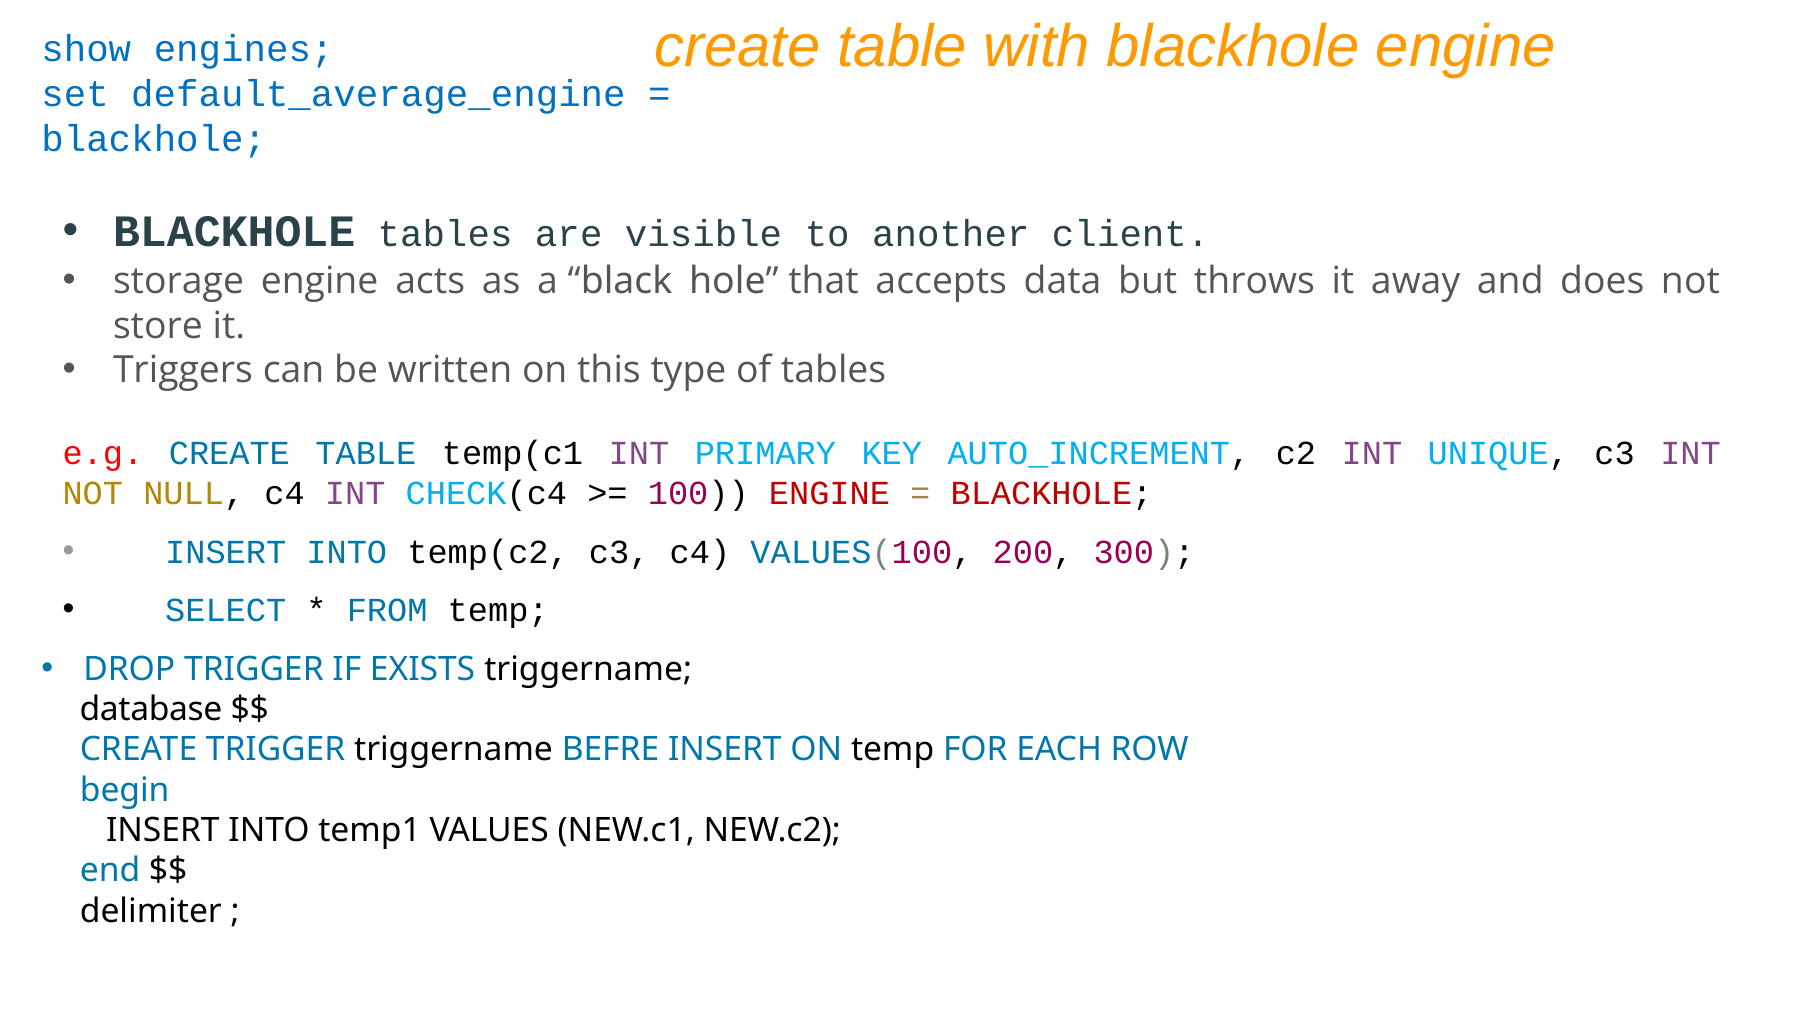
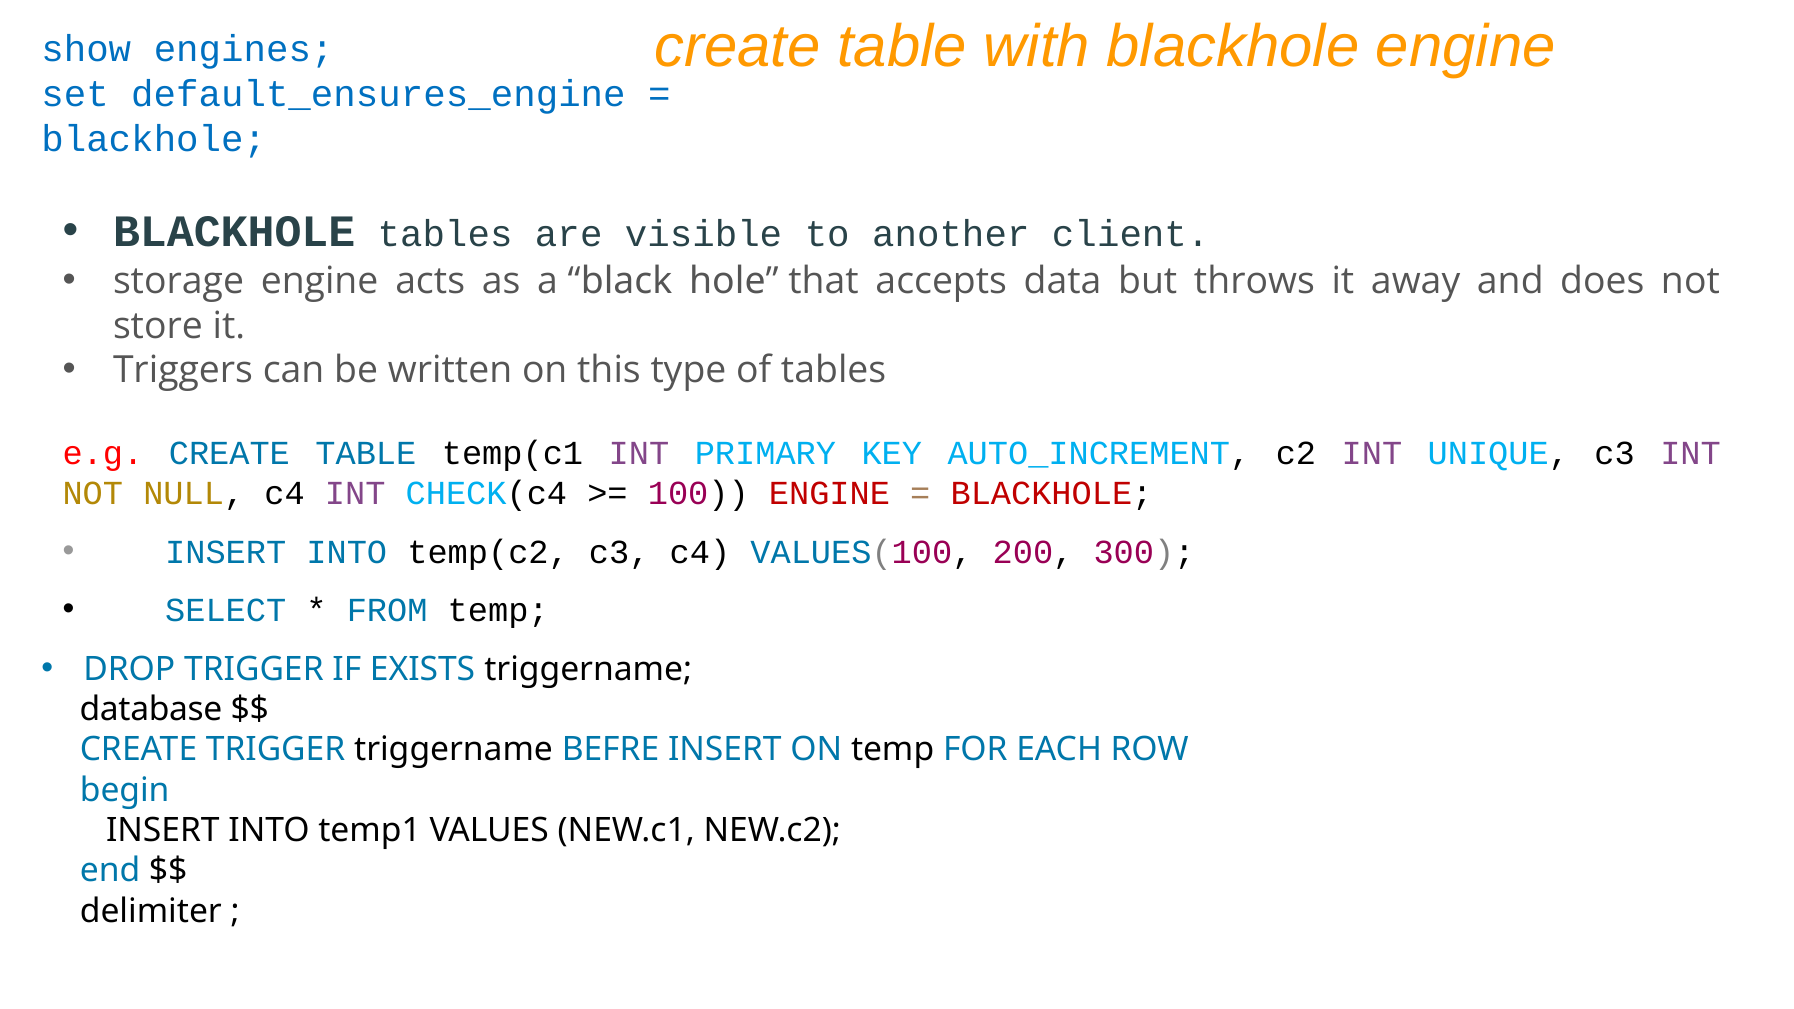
default_average_engine: default_average_engine -> default_ensures_engine
